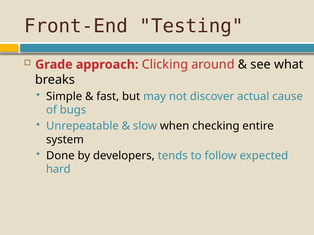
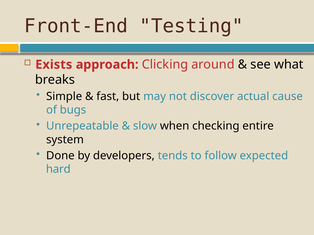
Grade: Grade -> Exists
